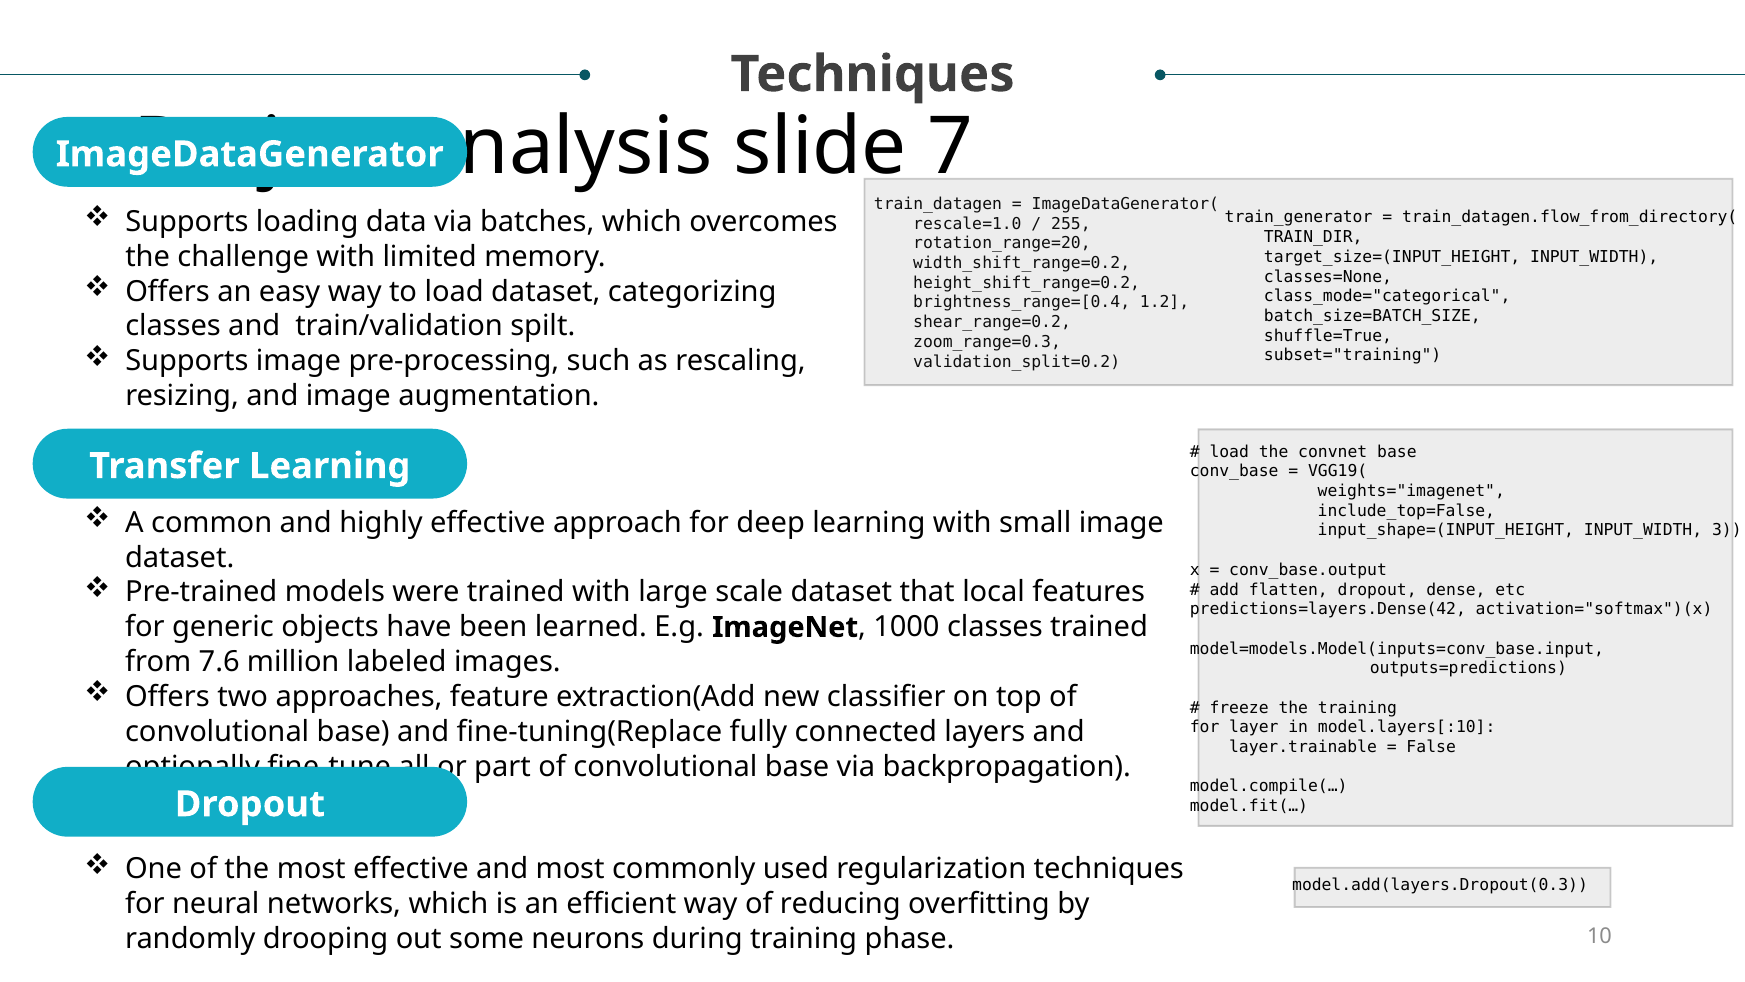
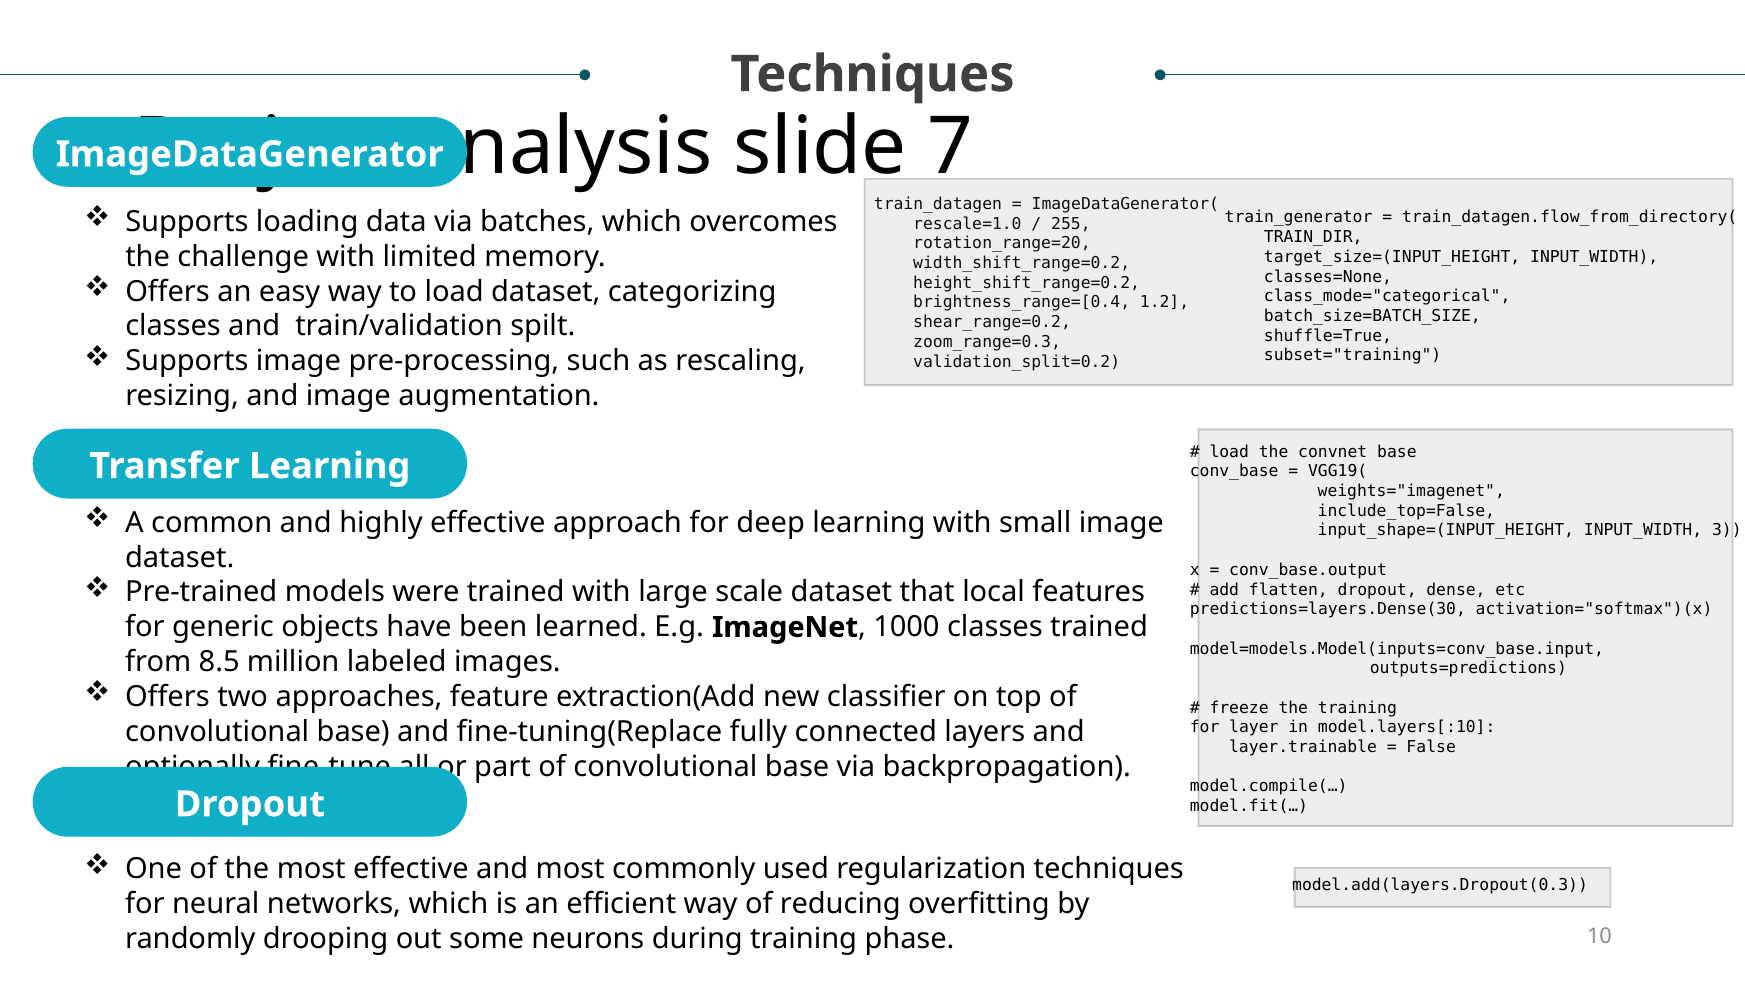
predictions=layers.Dense(42: predictions=layers.Dense(42 -> predictions=layers.Dense(30
7.6: 7.6 -> 8.5
